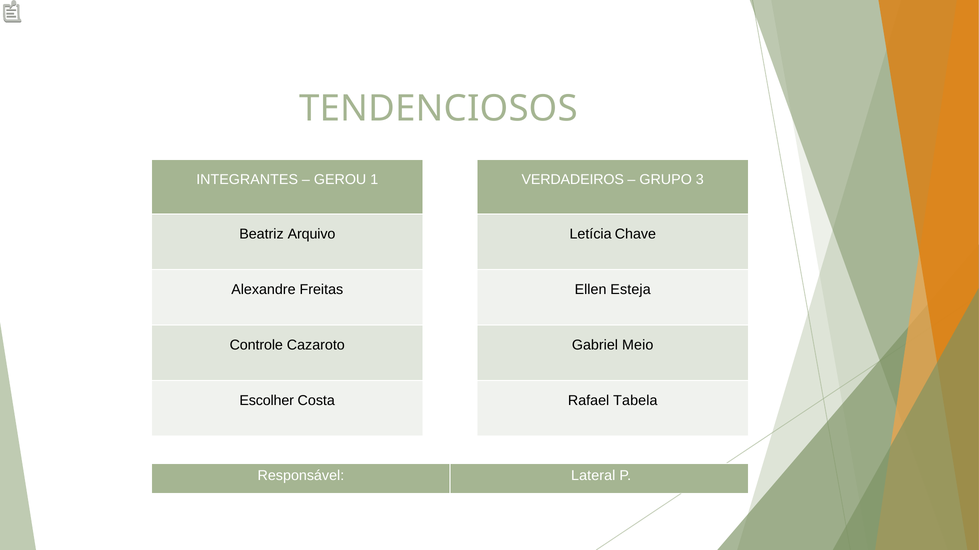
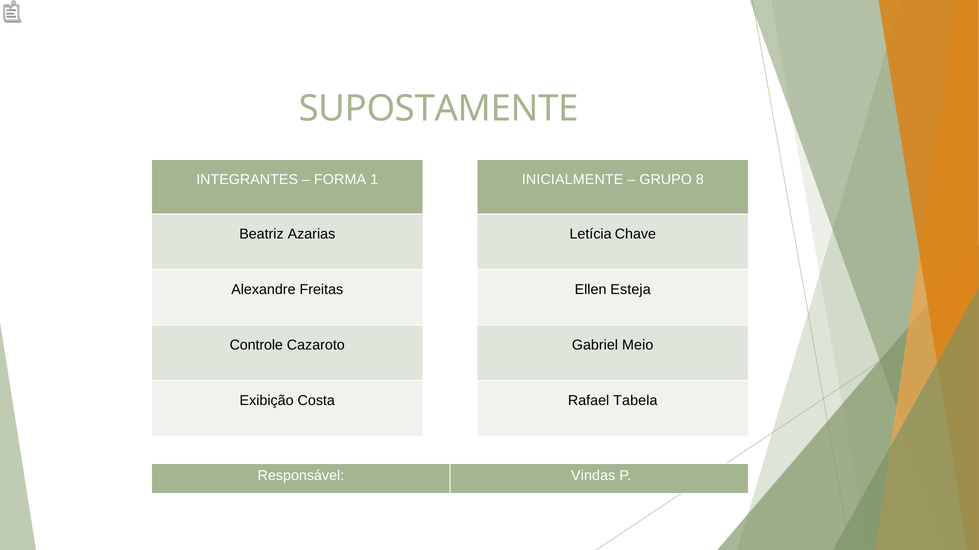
TENDENCIOSOS: TENDENCIOSOS -> SUPOSTAMENTE
GEROU: GEROU -> FORMA
VERDADEIROS: VERDADEIROS -> INICIALMENTE
3: 3 -> 8
Arquivo: Arquivo -> Azarias
Escolher: Escolher -> Exibição
Lateral: Lateral -> Vindas
